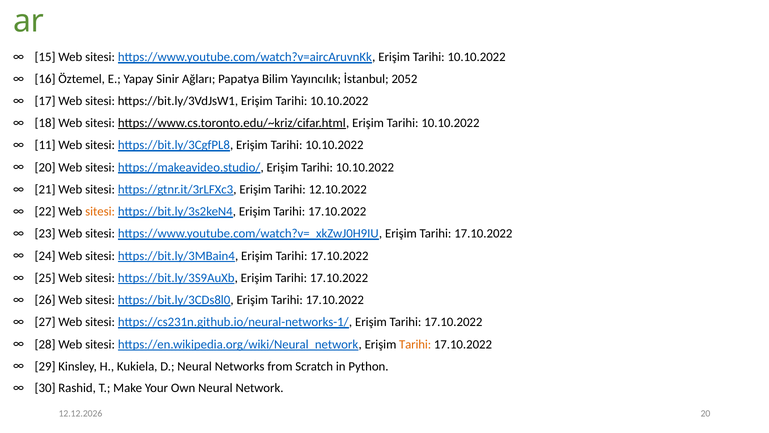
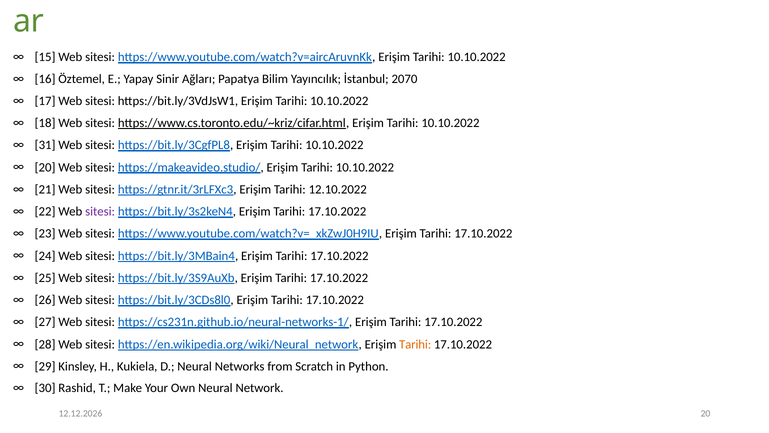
2052: 2052 -> 2070
11: 11 -> 31
sitesi at (100, 211) colour: orange -> purple
